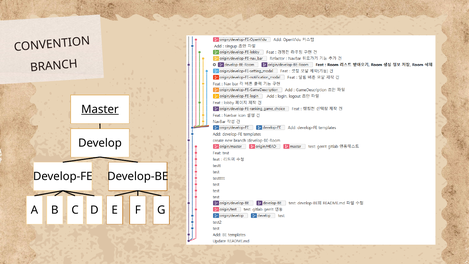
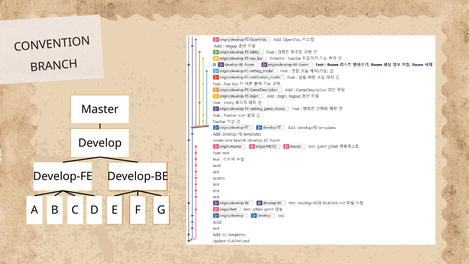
Master underline: present -> none
